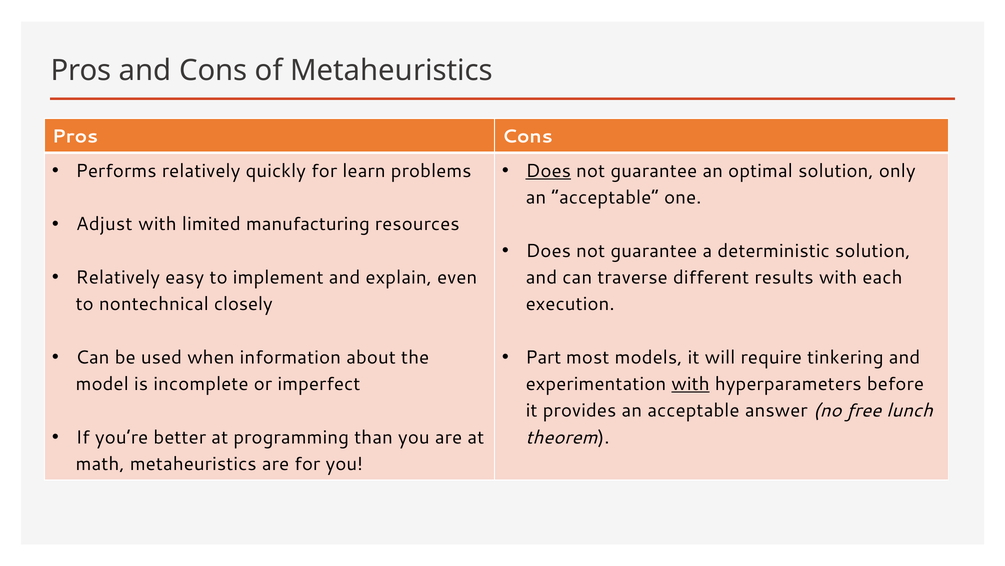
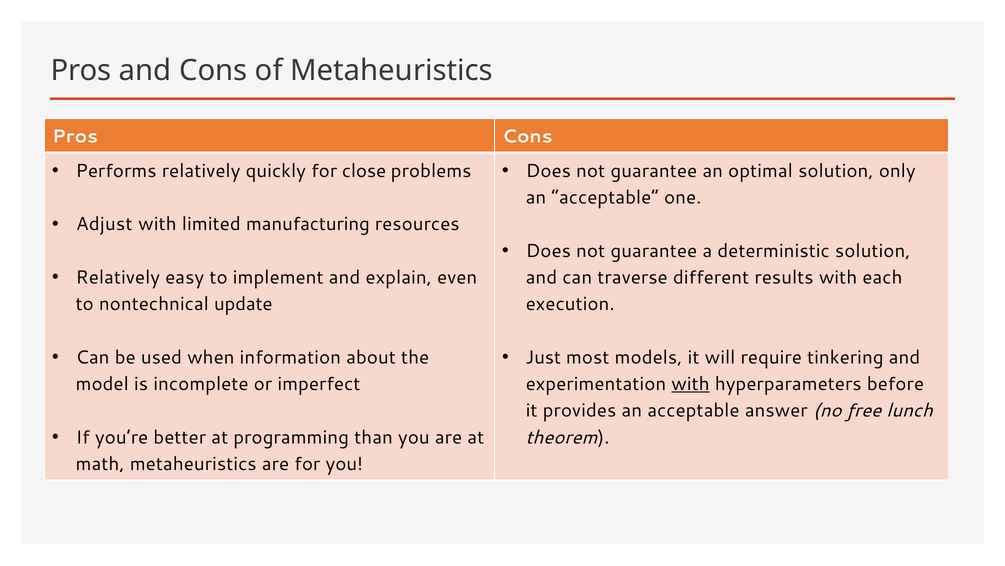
learn: learn -> close
Does at (548, 171) underline: present -> none
closely: closely -> update
Part: Part -> Just
